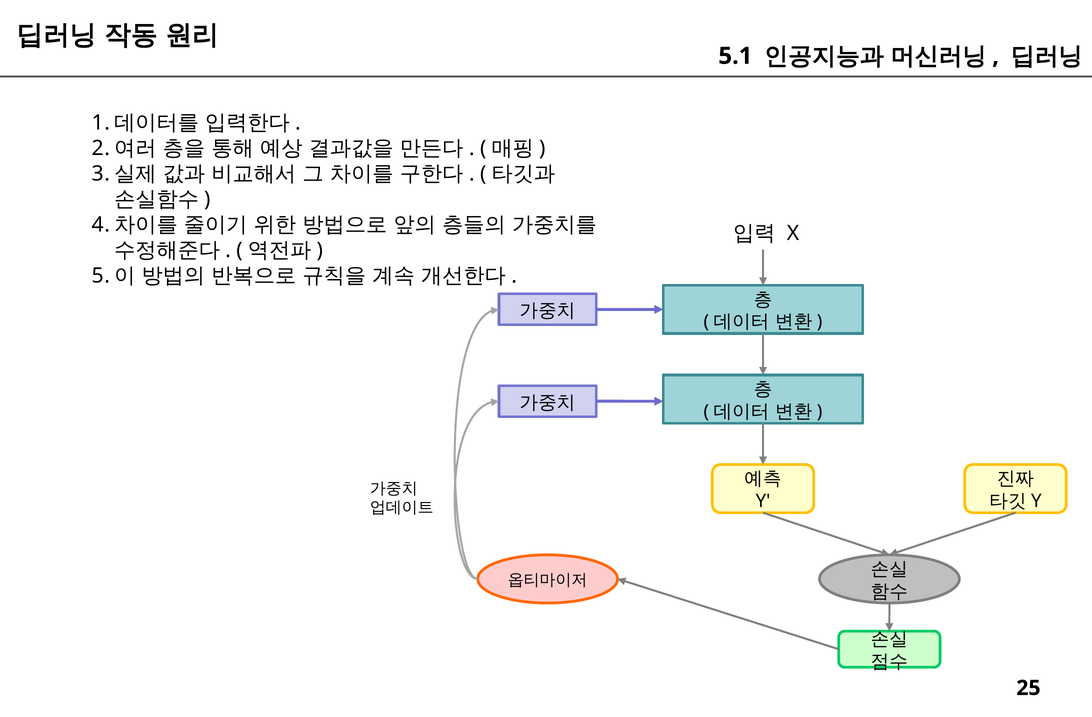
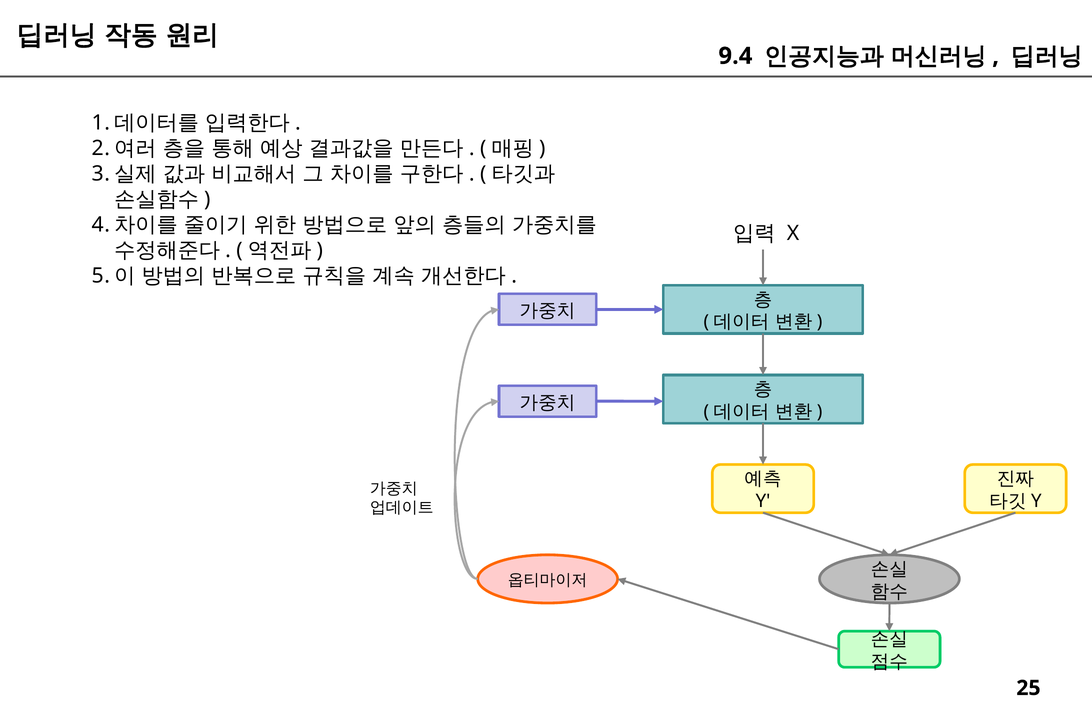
5.1: 5.1 -> 9.4
